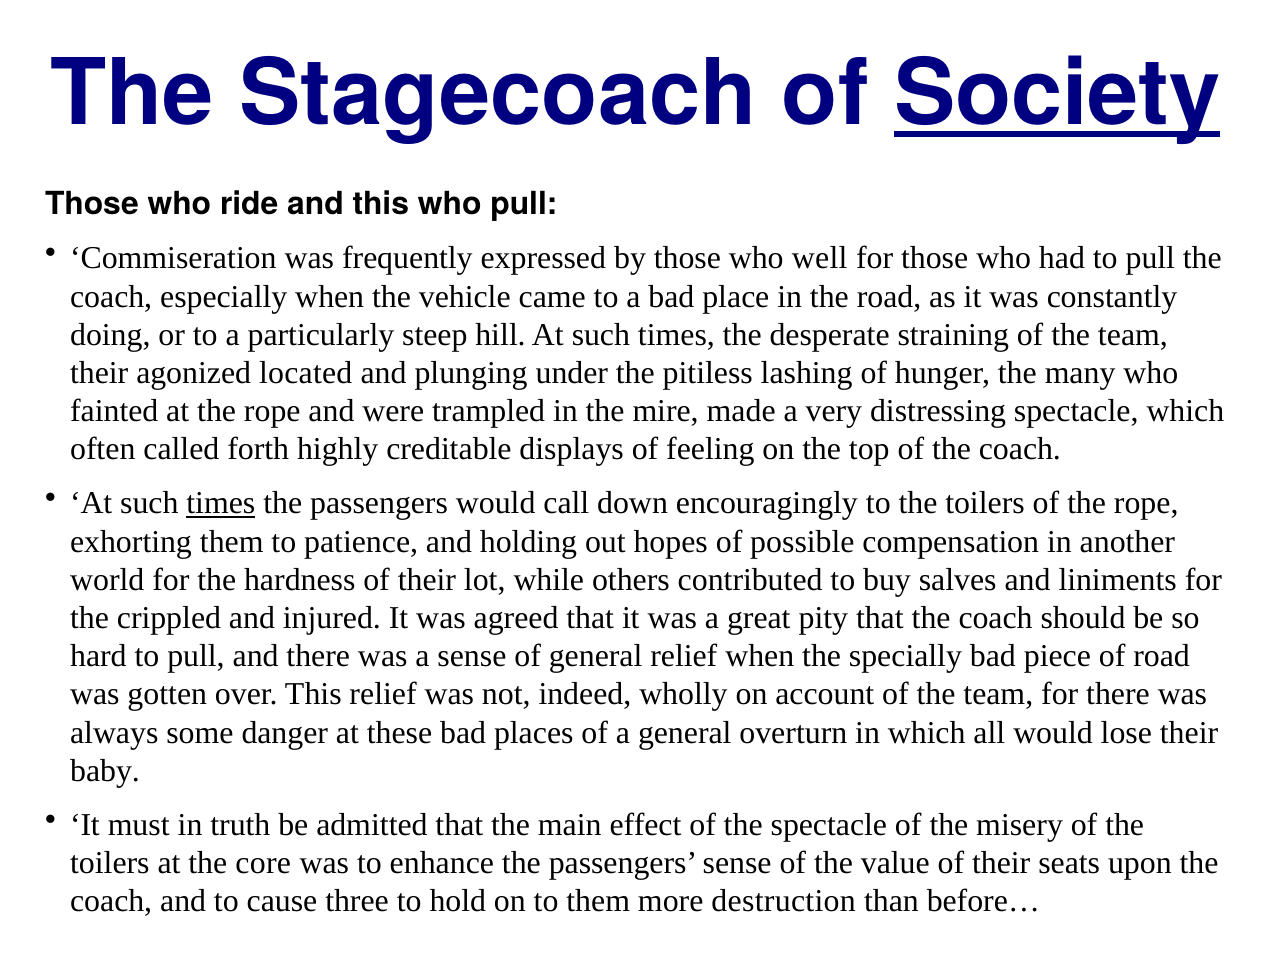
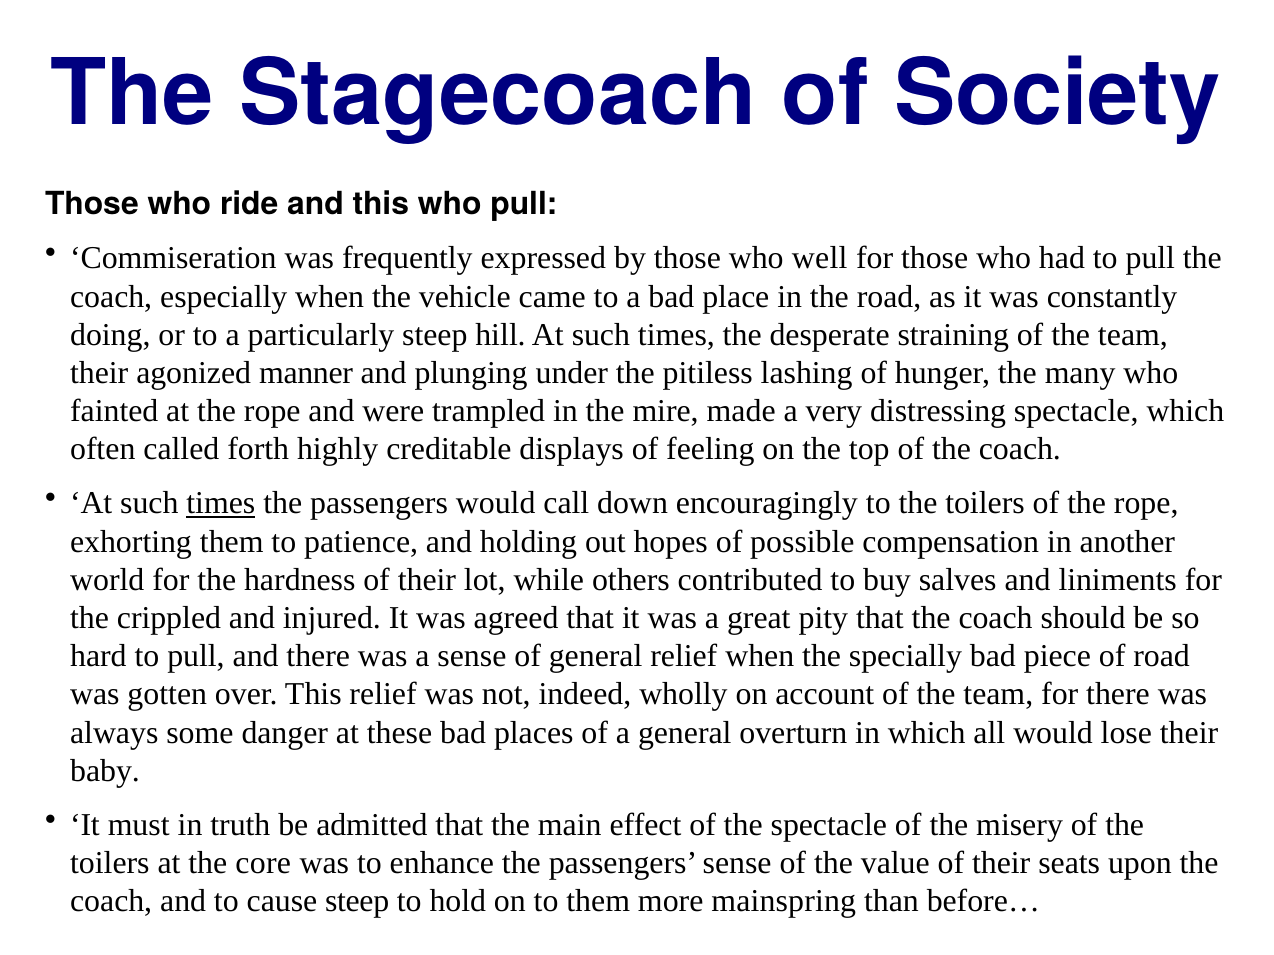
Society underline: present -> none
located: located -> manner
cause three: three -> steep
destruction: destruction -> mainspring
